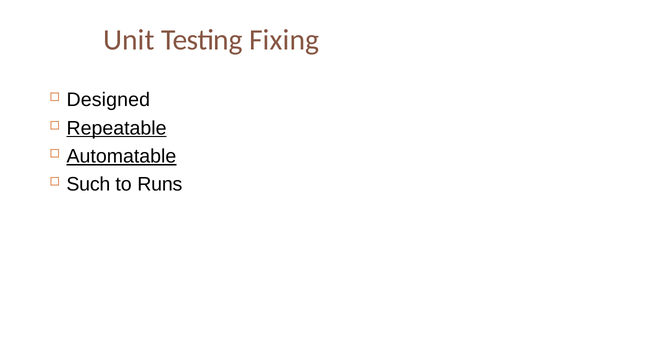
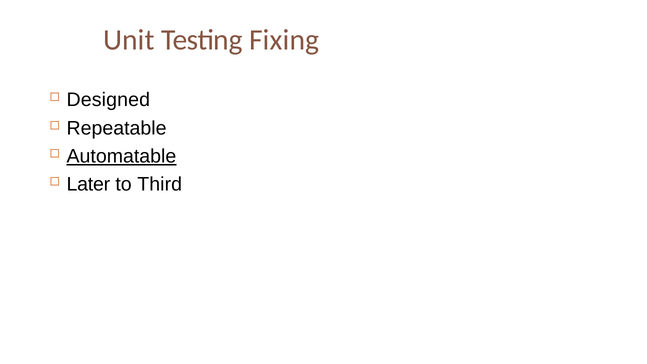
Repeatable underline: present -> none
Such: Such -> Later
Runs: Runs -> Third
